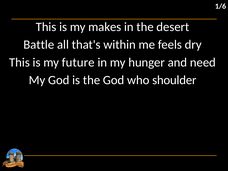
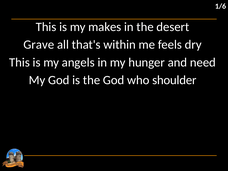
Battle: Battle -> Grave
future: future -> angels
